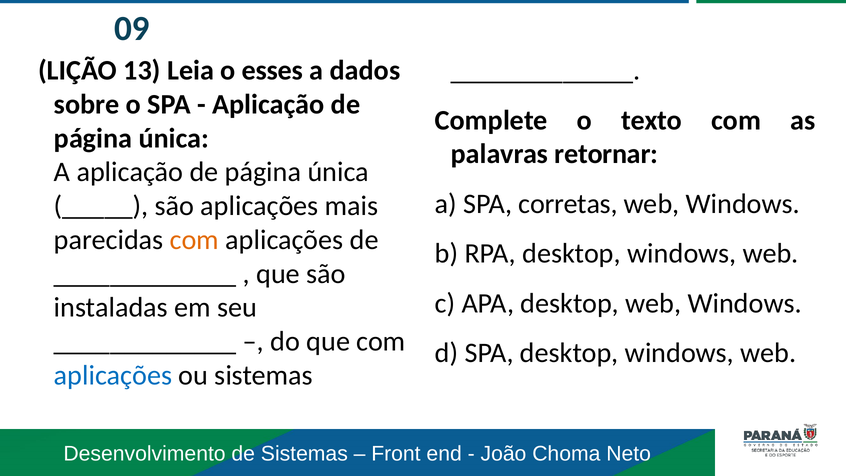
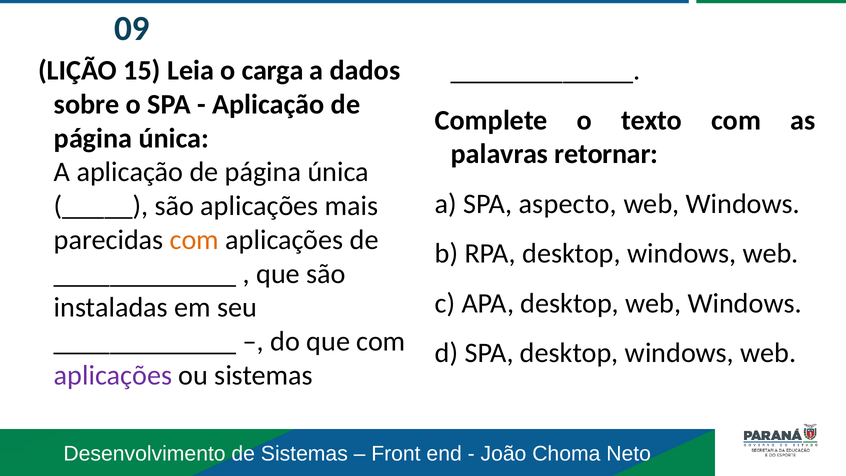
13: 13 -> 15
esses: esses -> carga
corretas: corretas -> aspecto
aplicações at (113, 375) colour: blue -> purple
